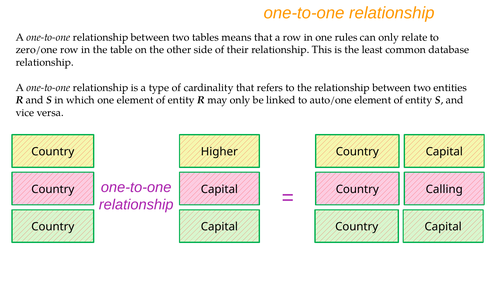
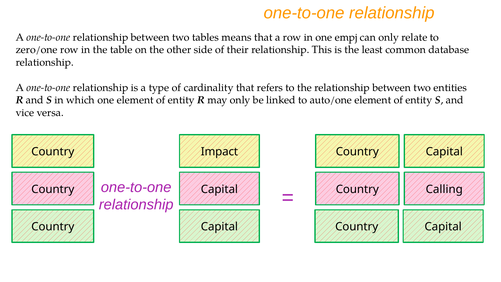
rules: rules -> empj
Higher: Higher -> Impact
